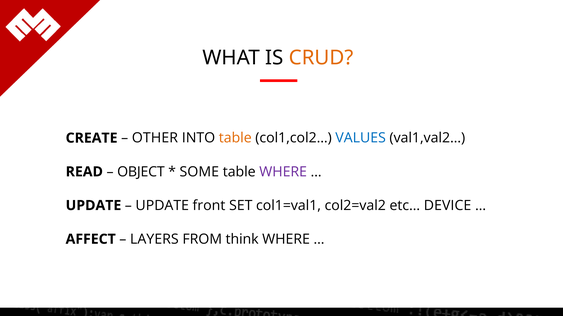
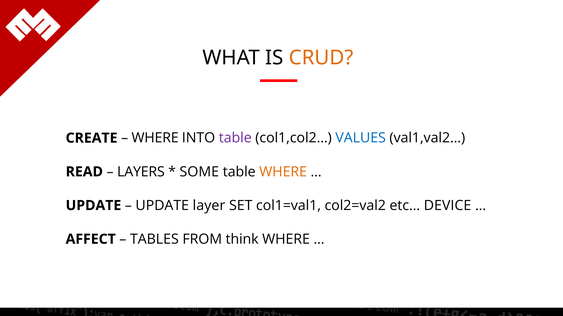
OTHER at (155, 138): OTHER -> WHERE
table at (235, 138) colour: orange -> purple
OBJECT: OBJECT -> LAYERS
WHERE at (283, 172) colour: purple -> orange
front: front -> layer
LAYERS: LAYERS -> TABLES
